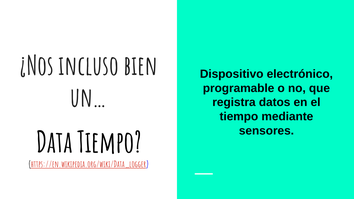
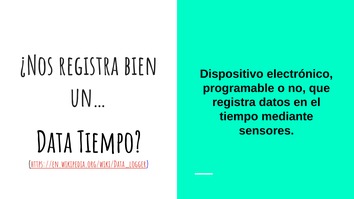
¿Nos incluso: incluso -> registra
